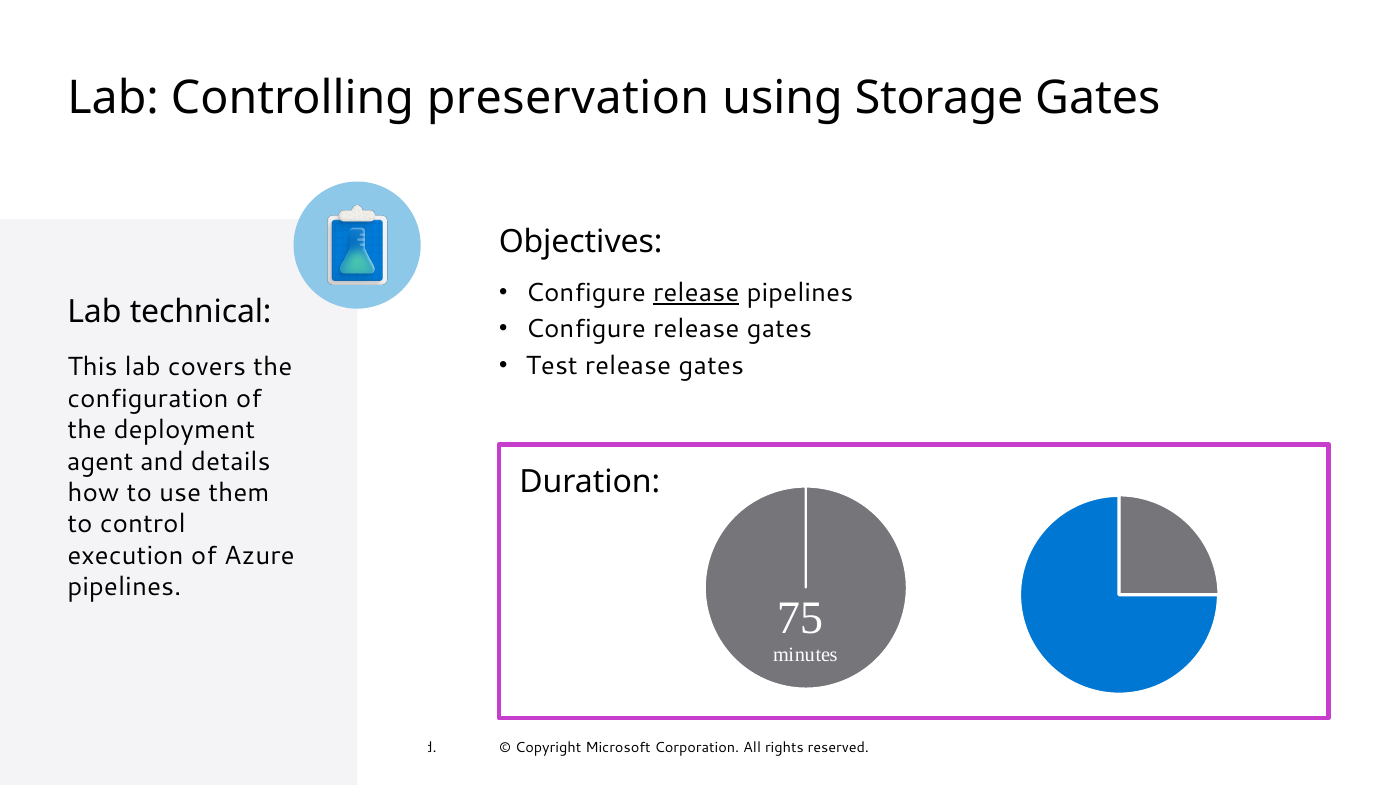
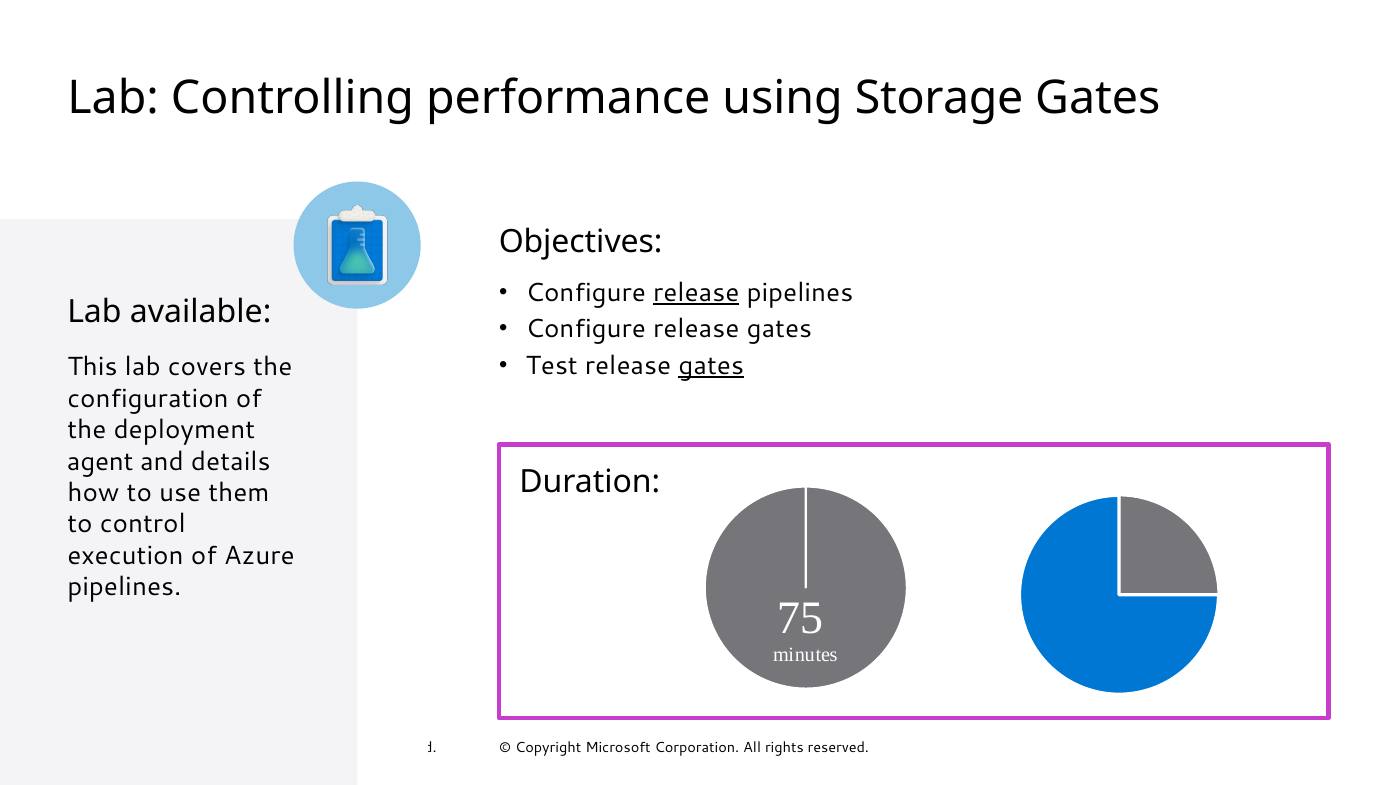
preservation: preservation -> performance
technical: technical -> available
gates at (711, 366) underline: none -> present
